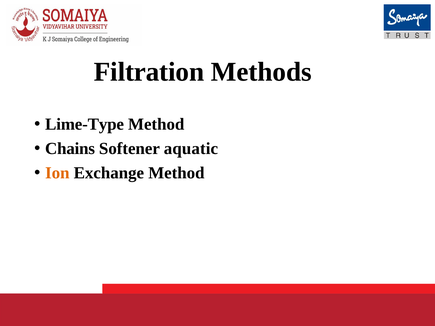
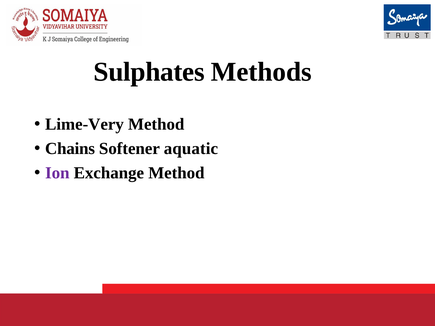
Filtration: Filtration -> Sulphates
Lime-Type: Lime-Type -> Lime-Very
Ion colour: orange -> purple
